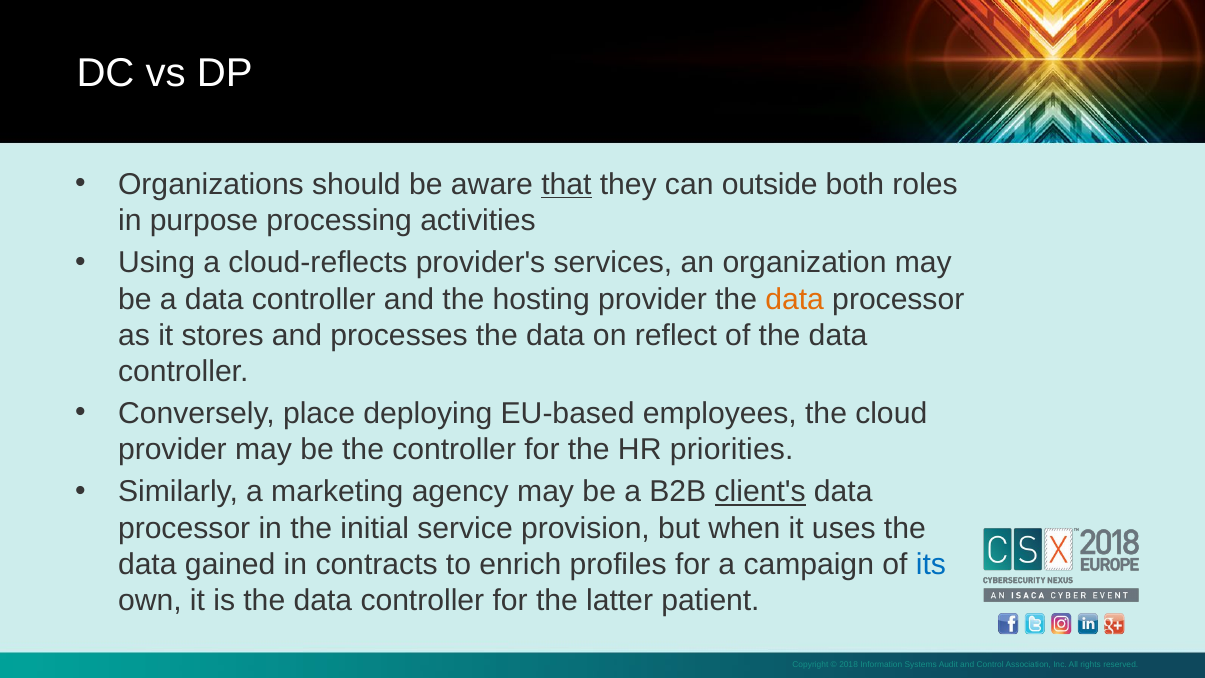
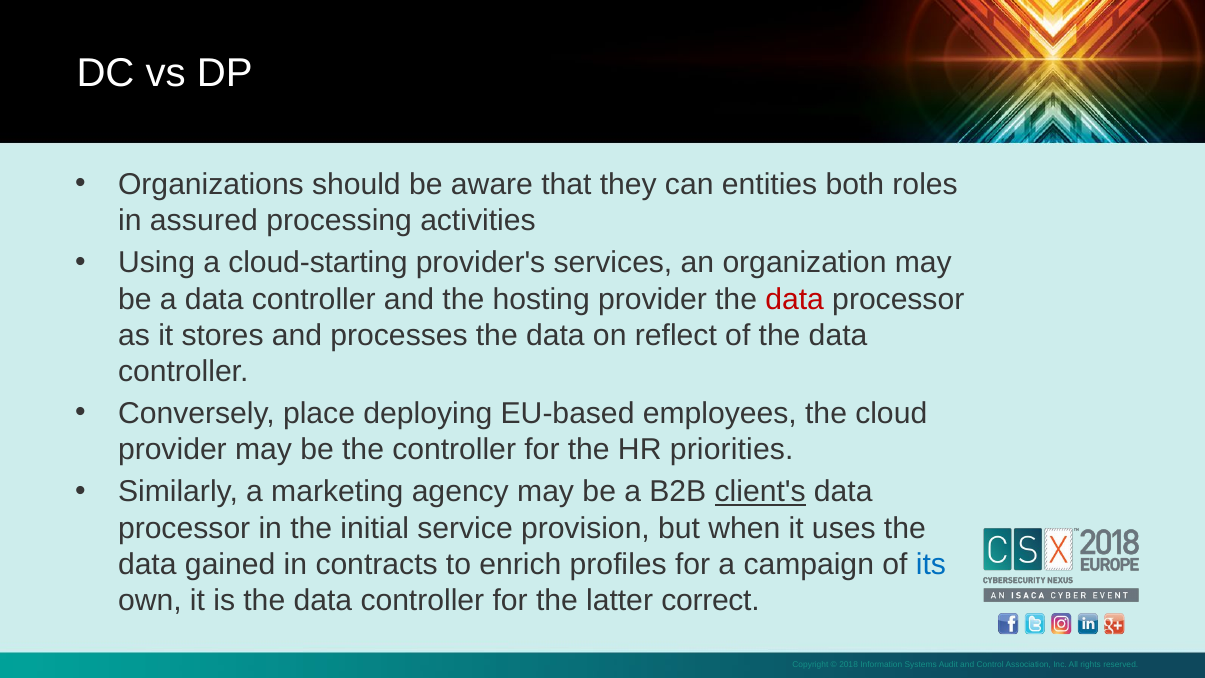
that underline: present -> none
outside: outside -> entities
purpose: purpose -> assured
cloud-reflects: cloud-reflects -> cloud-starting
data at (795, 299) colour: orange -> red
patient: patient -> correct
